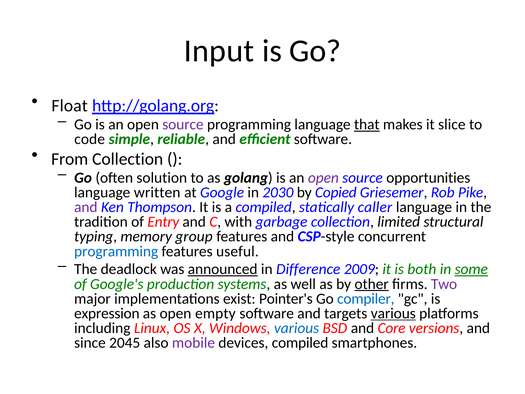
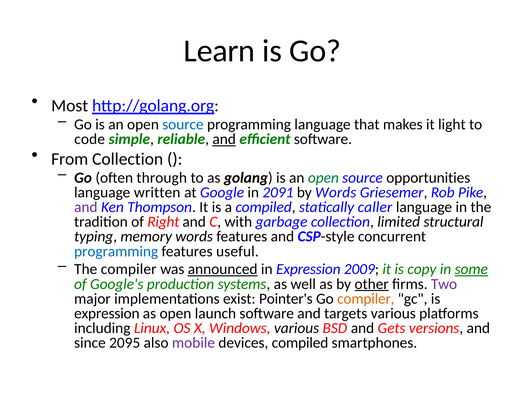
Input: Input -> Learn
Float: Float -> Most
source at (183, 124) colour: purple -> blue
that underline: present -> none
slice: slice -> light
and at (224, 139) underline: none -> present
solution: solution -> through
open at (323, 178) colour: purple -> green
2030: 2030 -> 2091
by Copied: Copied -> Words
Entry: Entry -> Right
memory group: group -> words
The deadlock: deadlock -> compiler
in Difference: Difference -> Expression
both: both -> copy
compiler at (366, 298) colour: blue -> orange
empty: empty -> launch
various at (393, 313) underline: present -> none
various at (297, 328) colour: blue -> black
Core: Core -> Gets
2045: 2045 -> 2095
